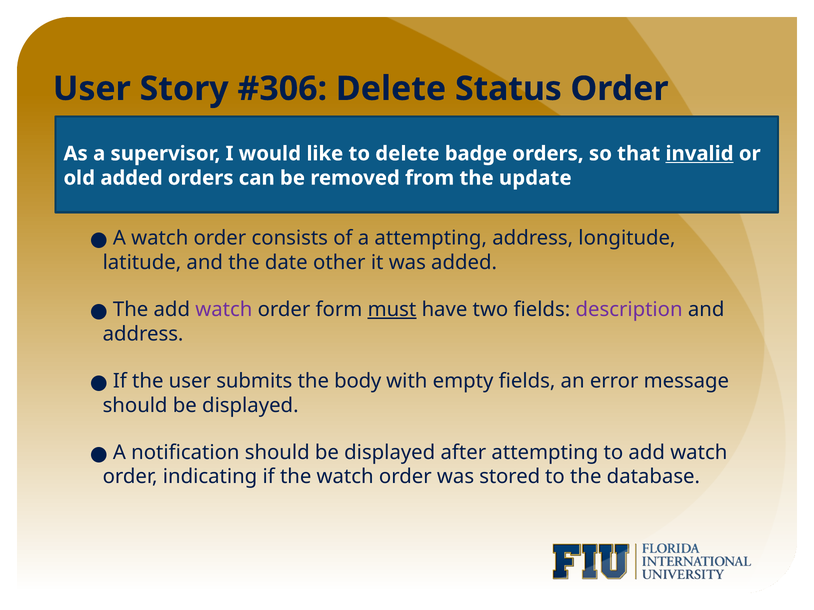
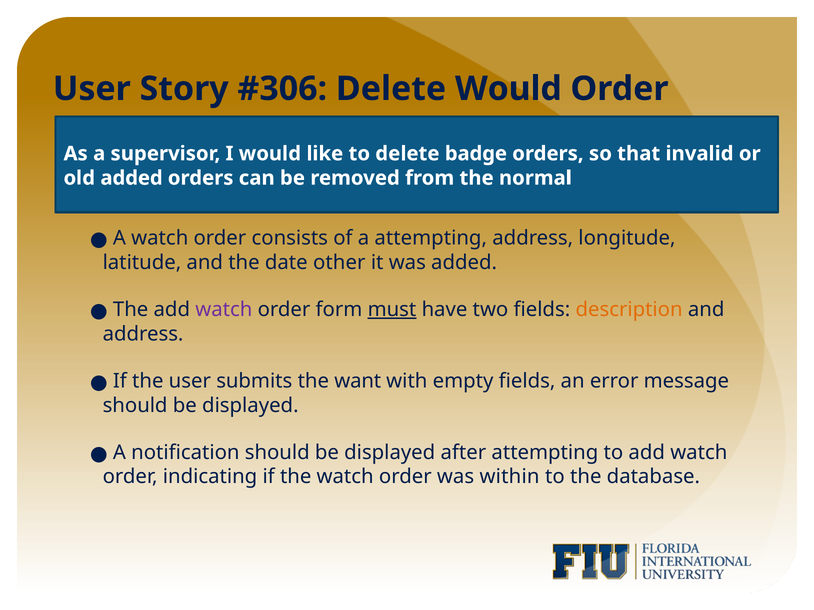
Delete Status: Status -> Would
invalid underline: present -> none
update: update -> normal
description colour: purple -> orange
body: body -> want
stored: stored -> within
